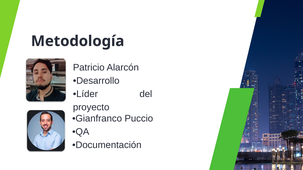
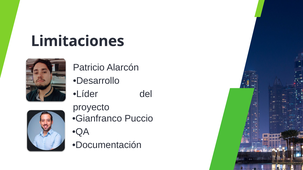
Metodología: Metodología -> Limitaciones
